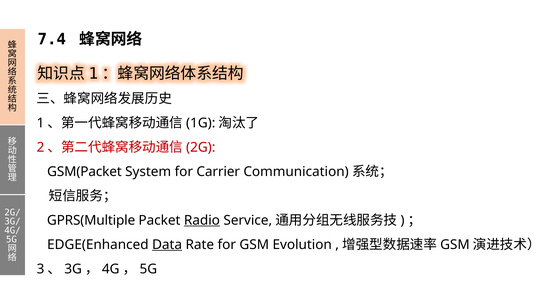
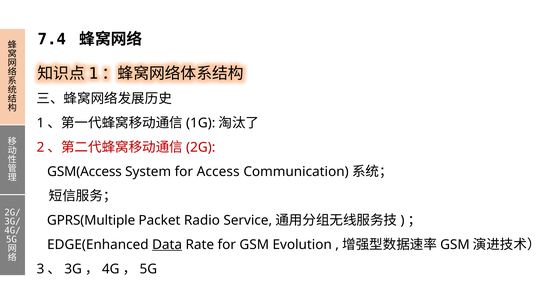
GSM(Packet: GSM(Packet -> GSM(Access
Carrier: Carrier -> Access
Radio underline: present -> none
